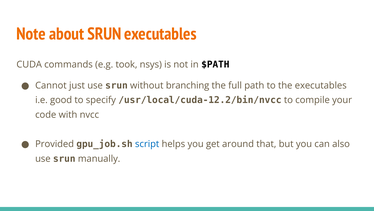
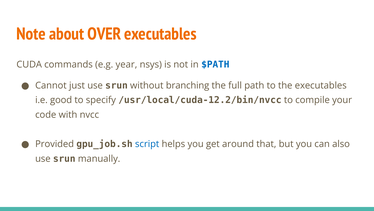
about SRUN: SRUN -> OVER
took: took -> year
$PATH colour: black -> blue
